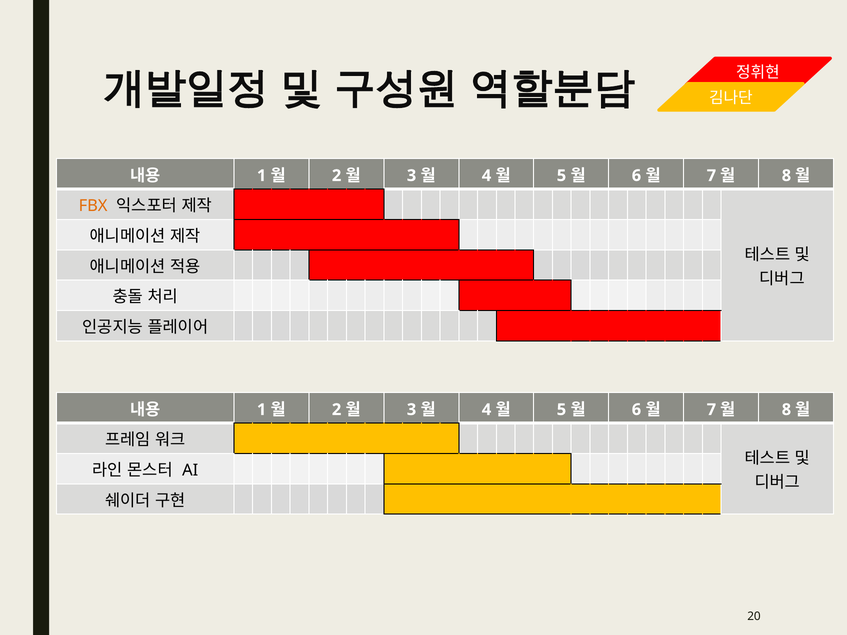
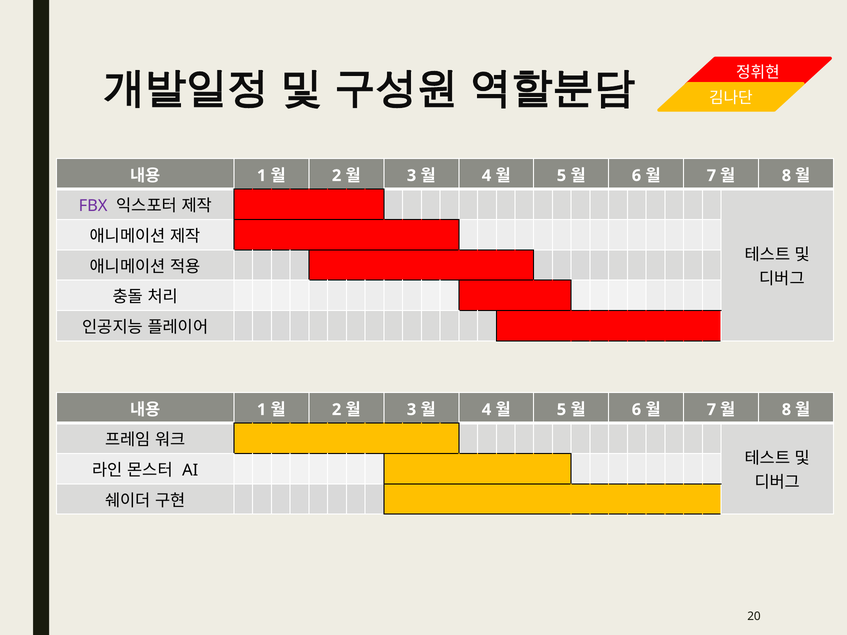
FBX colour: orange -> purple
